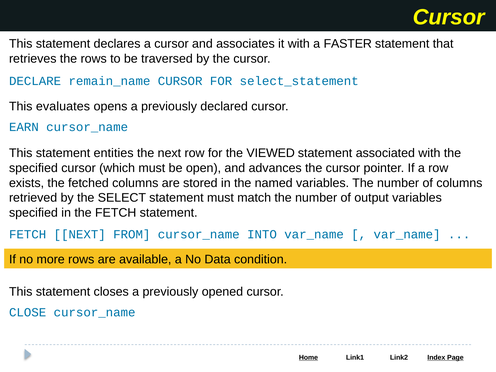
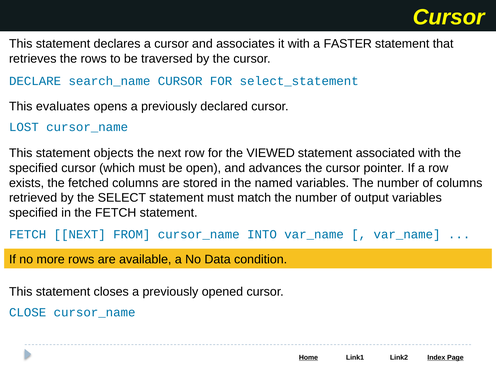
remain_name: remain_name -> search_name
EARN: EARN -> LOST
entities: entities -> objects
